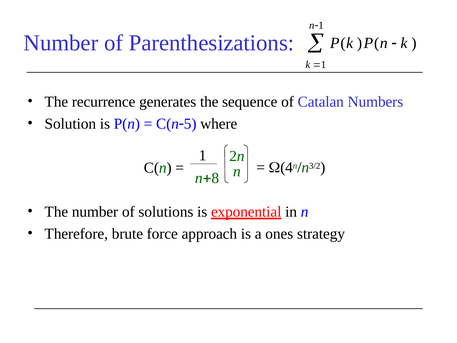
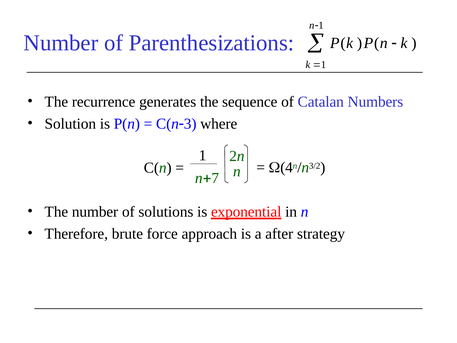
5: 5 -> 3
8: 8 -> 7
ones: ones -> after
